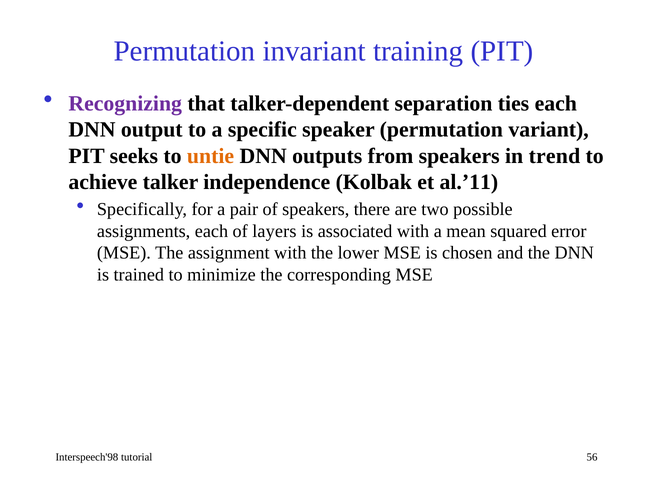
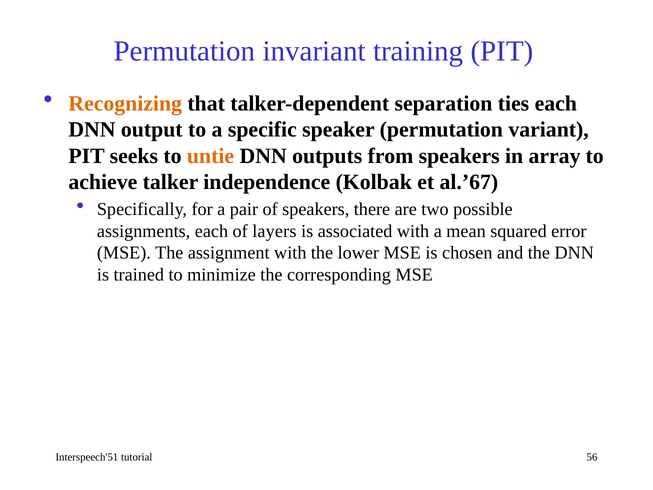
Recognizing colour: purple -> orange
trend: trend -> array
al.’11: al.’11 -> al.’67
Interspeech'98: Interspeech'98 -> Interspeech'51
